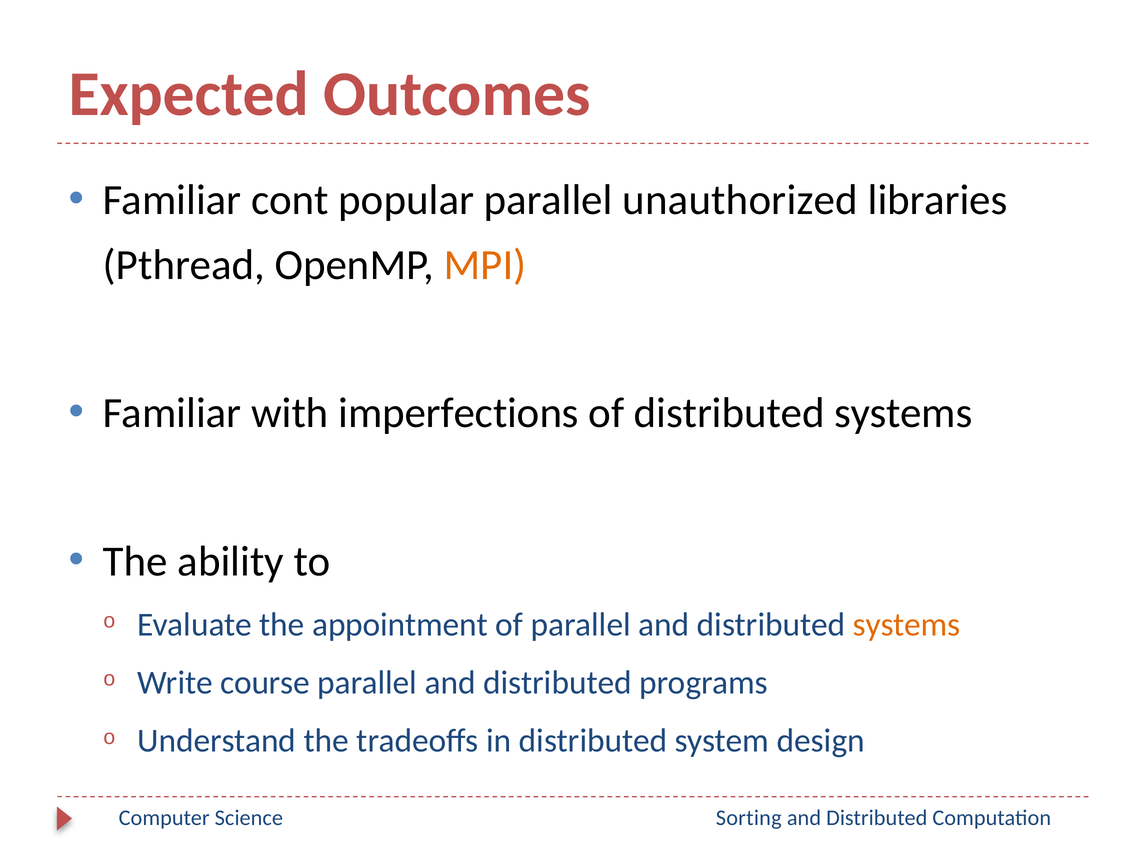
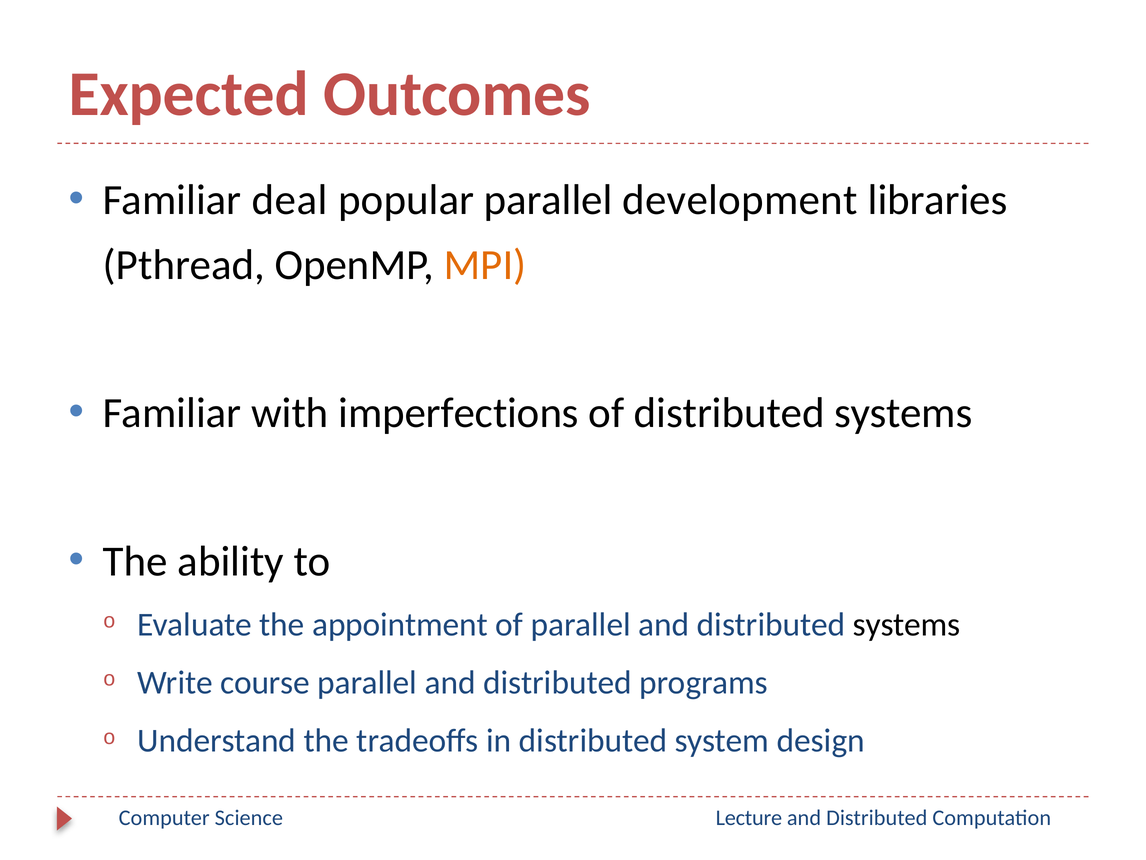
cont: cont -> deal
unauthorized: unauthorized -> development
systems at (907, 624) colour: orange -> black
Sorting: Sorting -> Lecture
